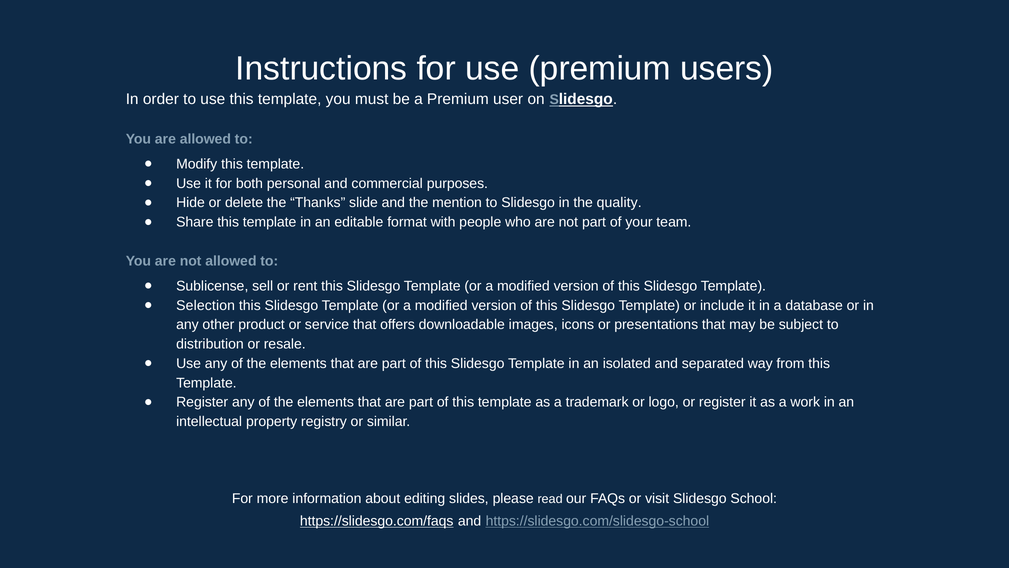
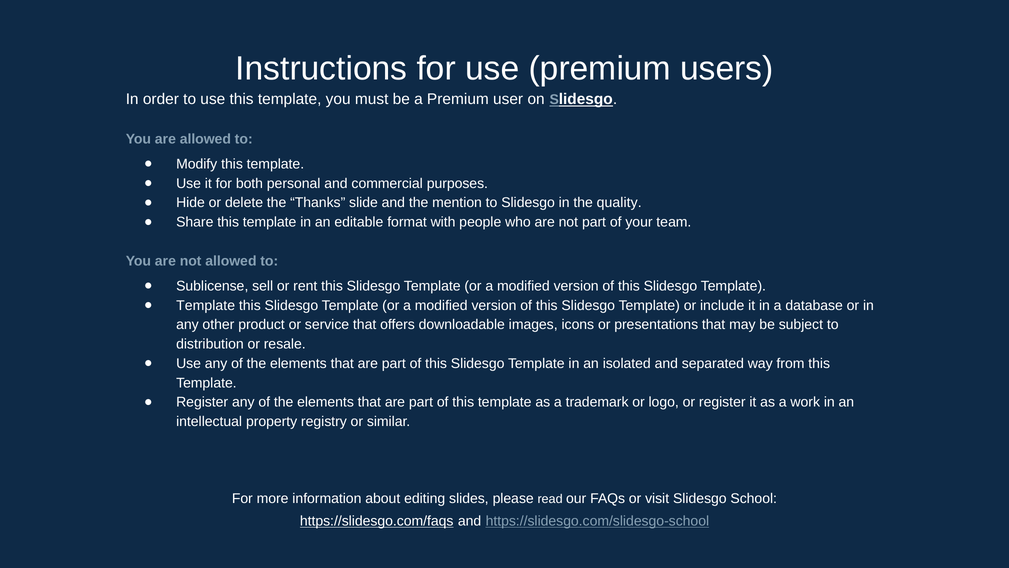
Selection at (206, 305): Selection -> Template
